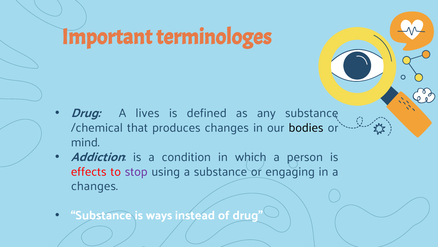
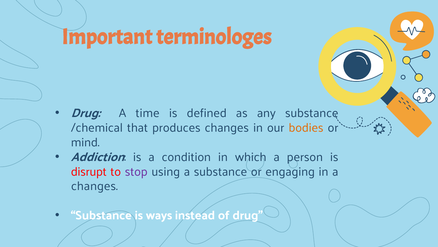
lives: lives -> time
bodies colour: black -> orange
effects: effects -> disrupt
